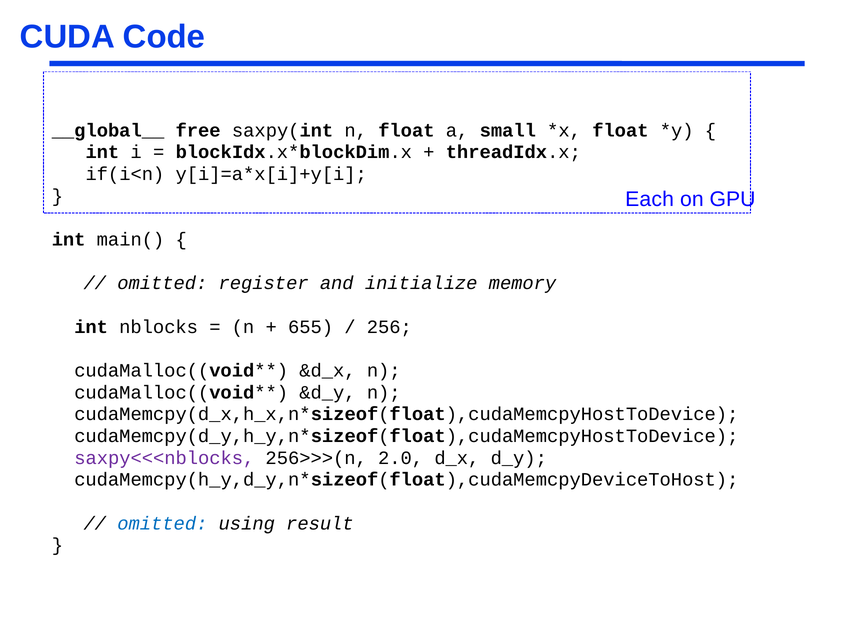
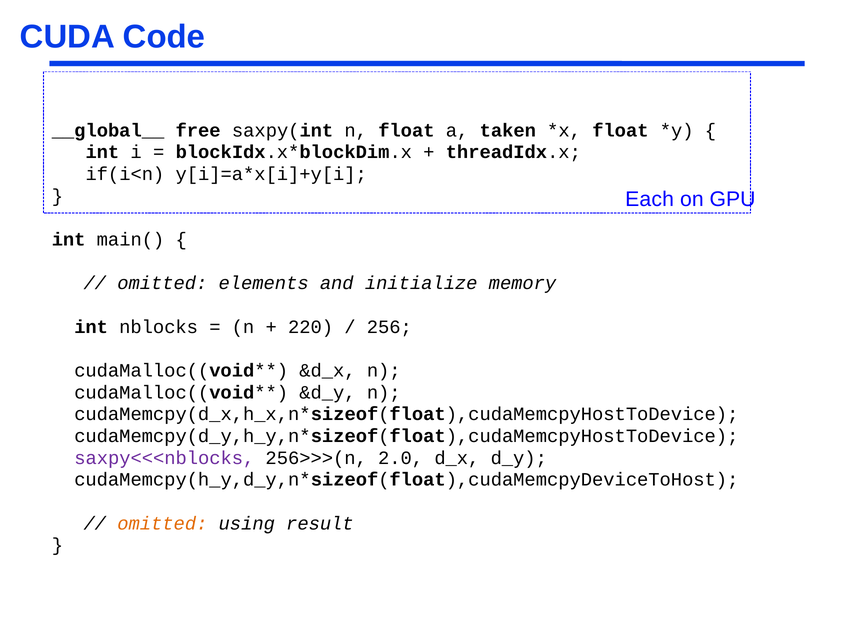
small: small -> taken
register: register -> elements
655: 655 -> 220
omitted at (162, 524) colour: blue -> orange
